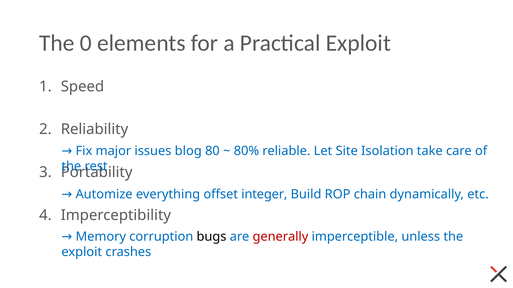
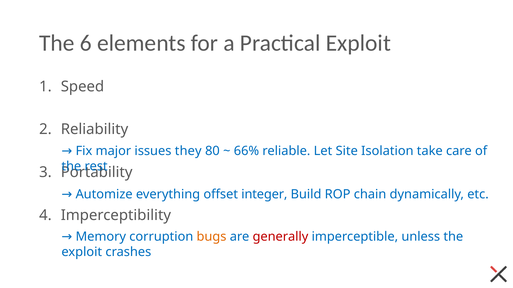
0: 0 -> 6
blog: blog -> they
80%: 80% -> 66%
bugs colour: black -> orange
